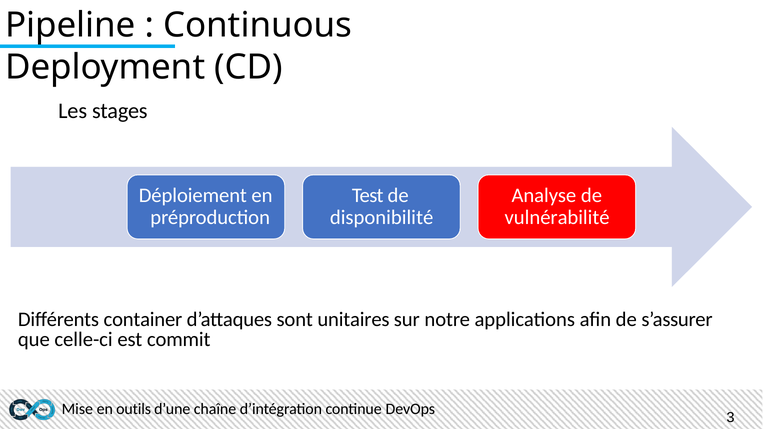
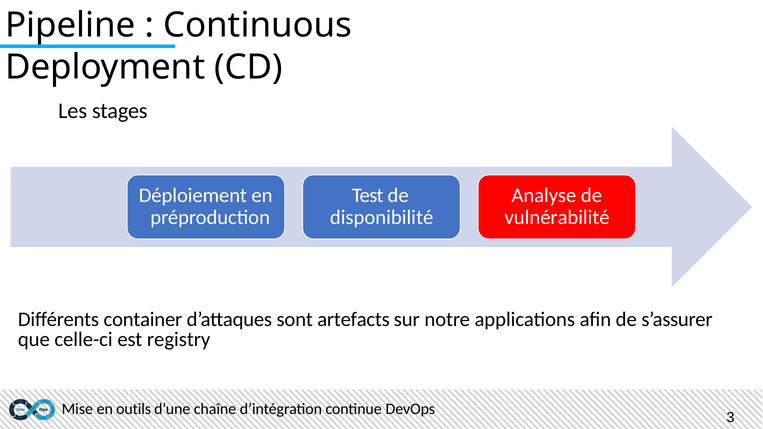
unitaires: unitaires -> artefacts
commit: commit -> registry
